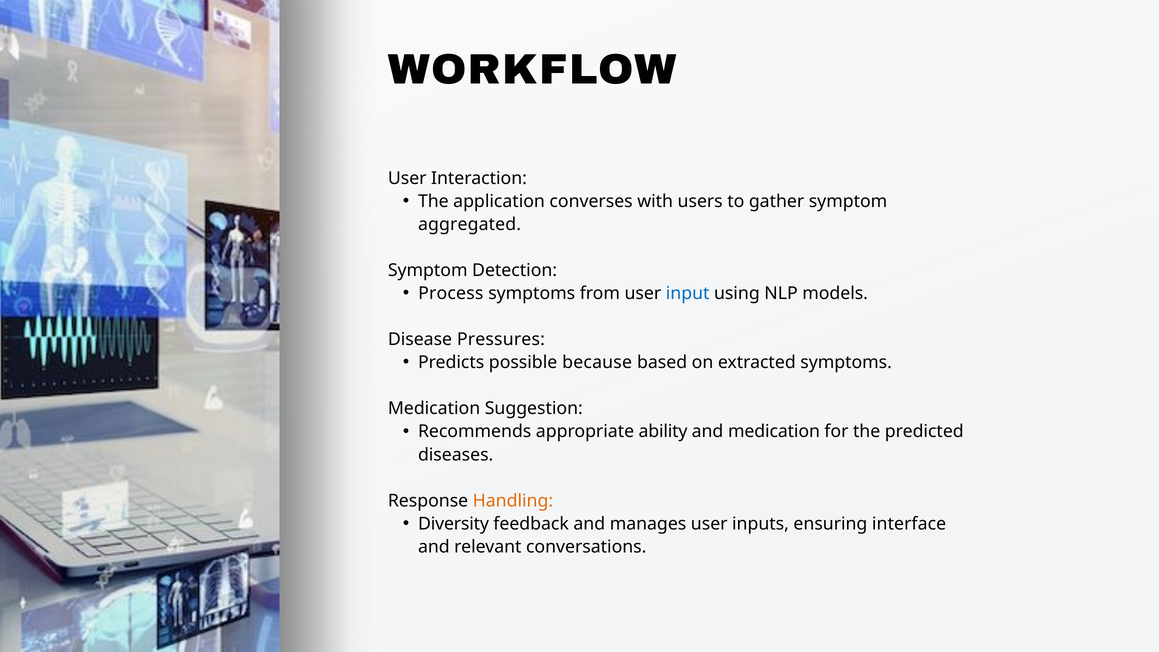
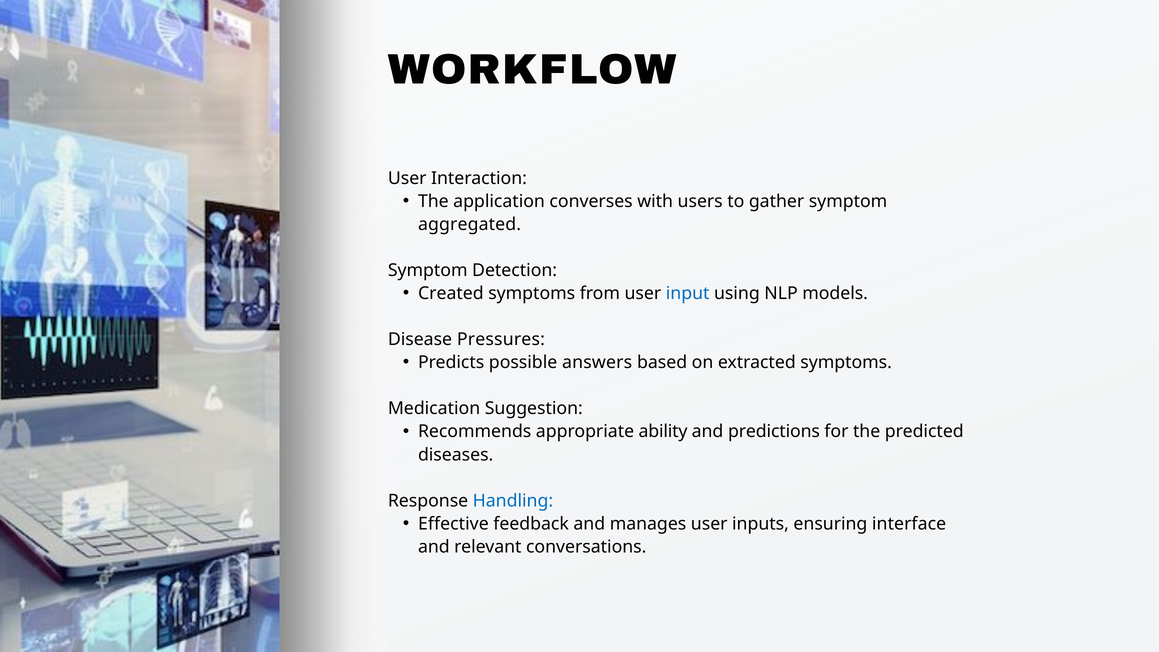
Process: Process -> Created
because: because -> answers
and medication: medication -> predictions
Handling colour: orange -> blue
Diversity: Diversity -> Effective
